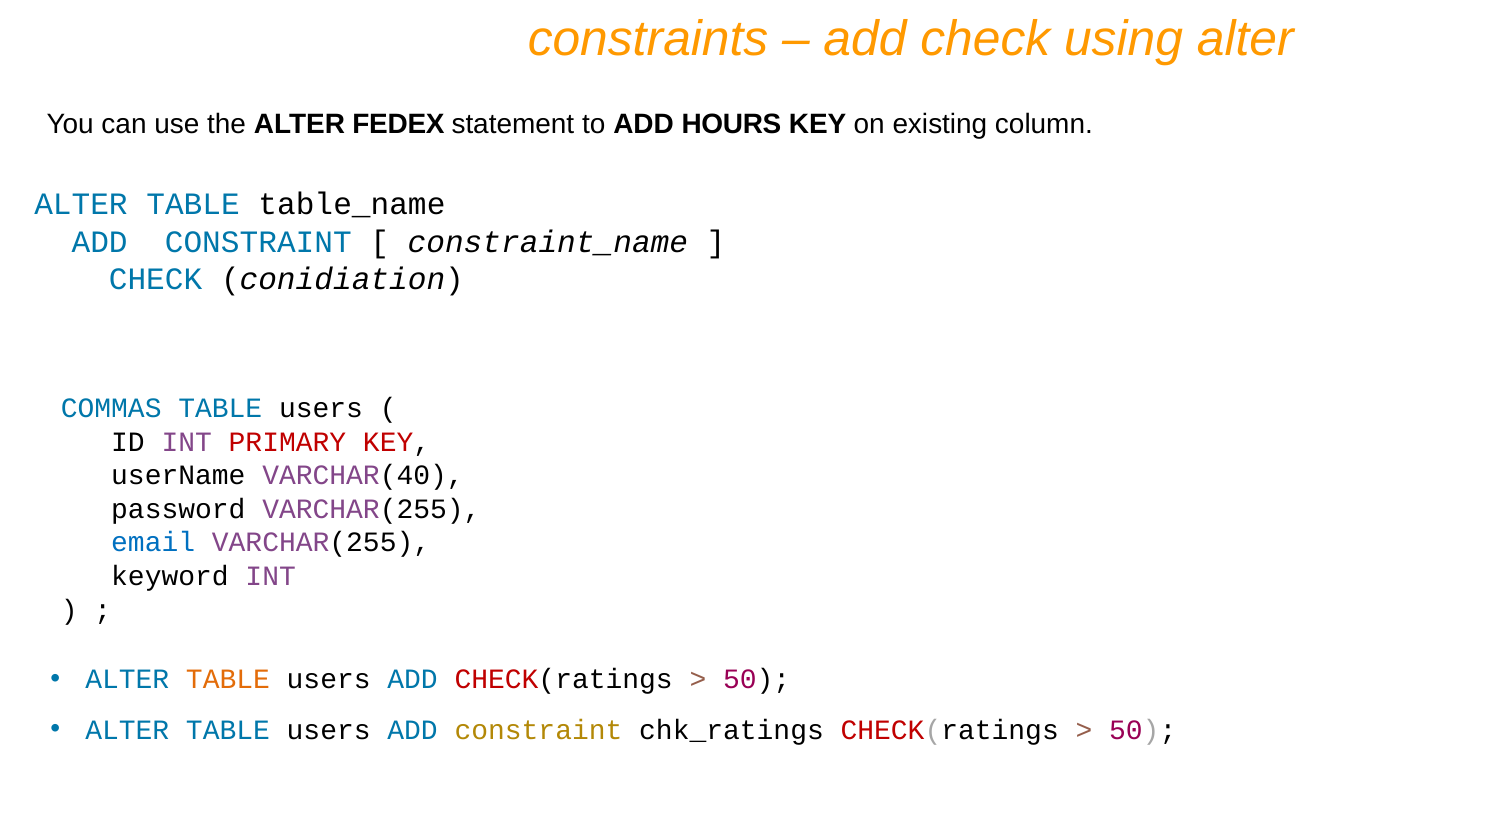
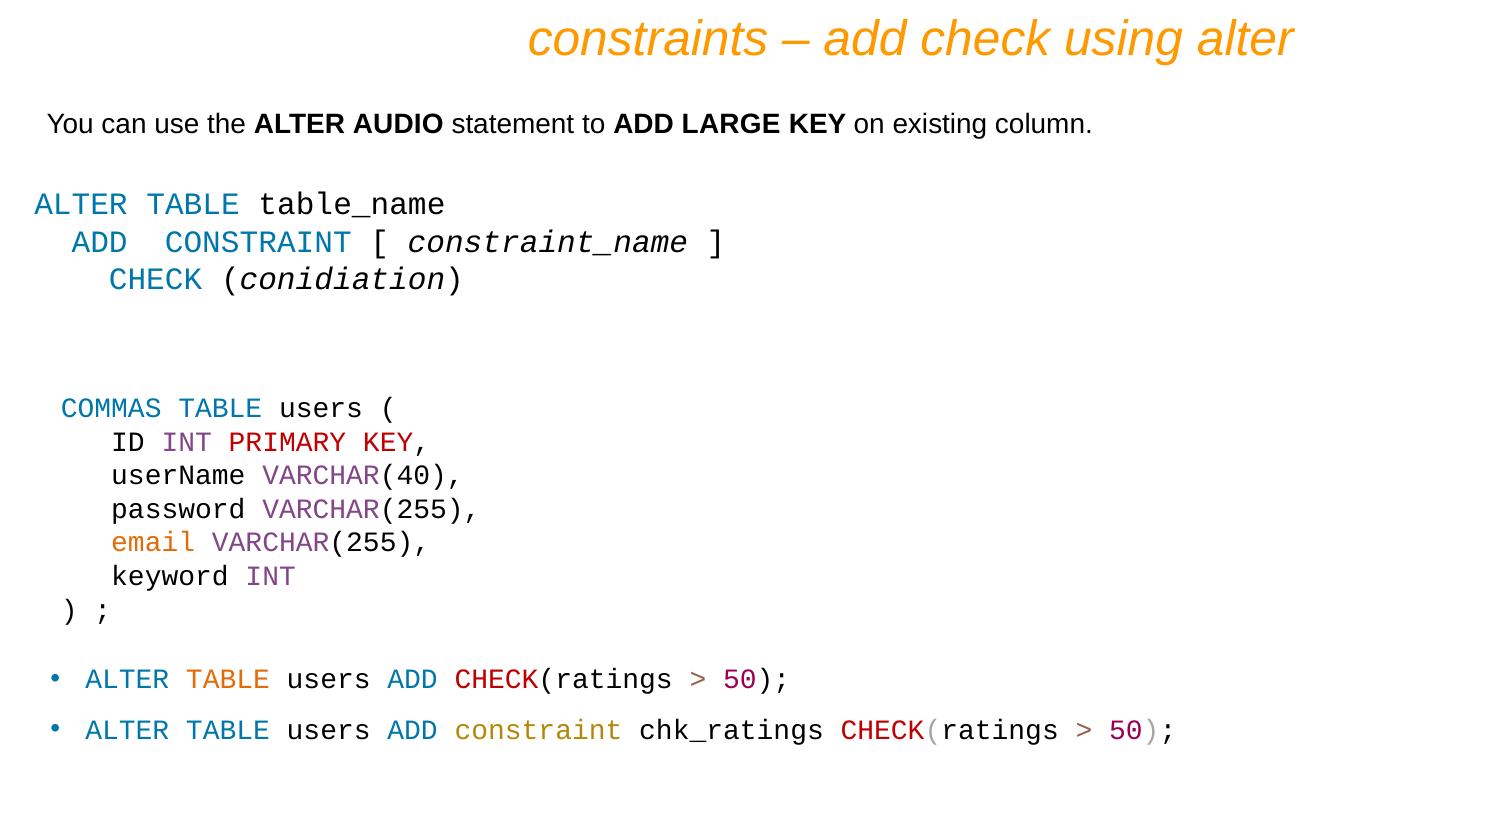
FEDEX: FEDEX -> AUDIO
HOURS: HOURS -> LARGE
email colour: blue -> orange
